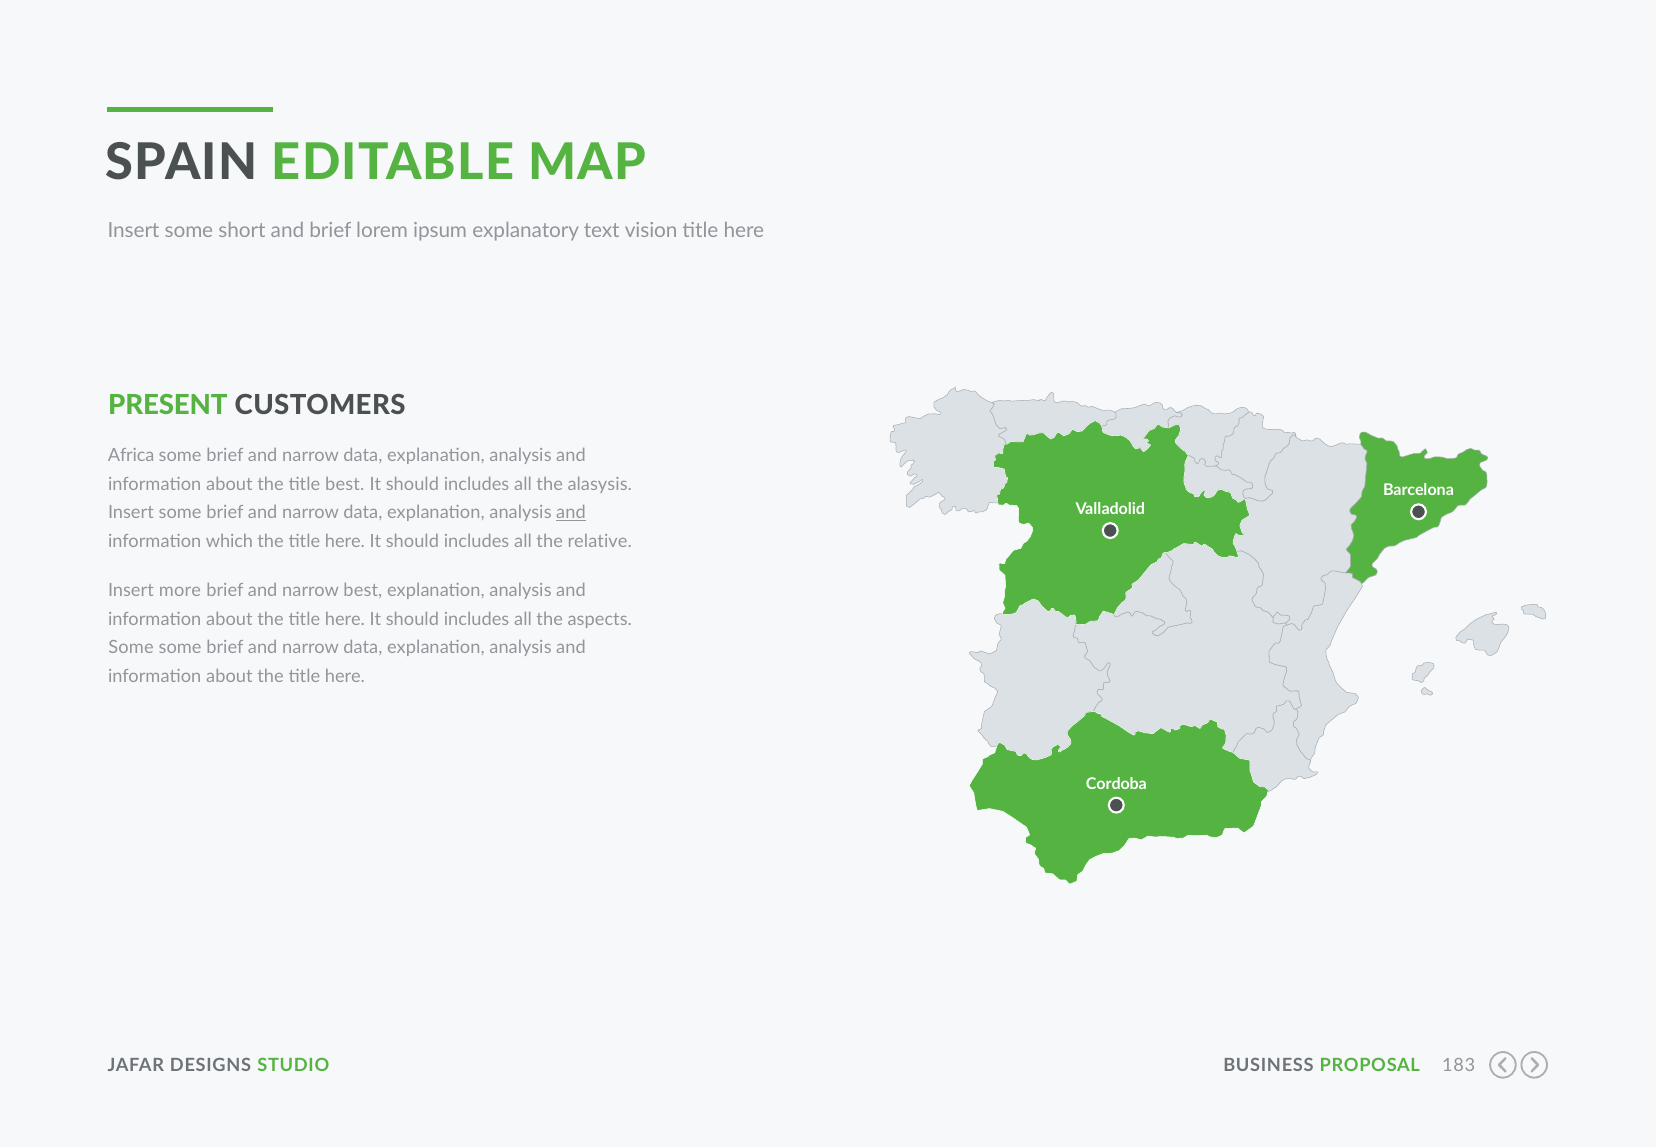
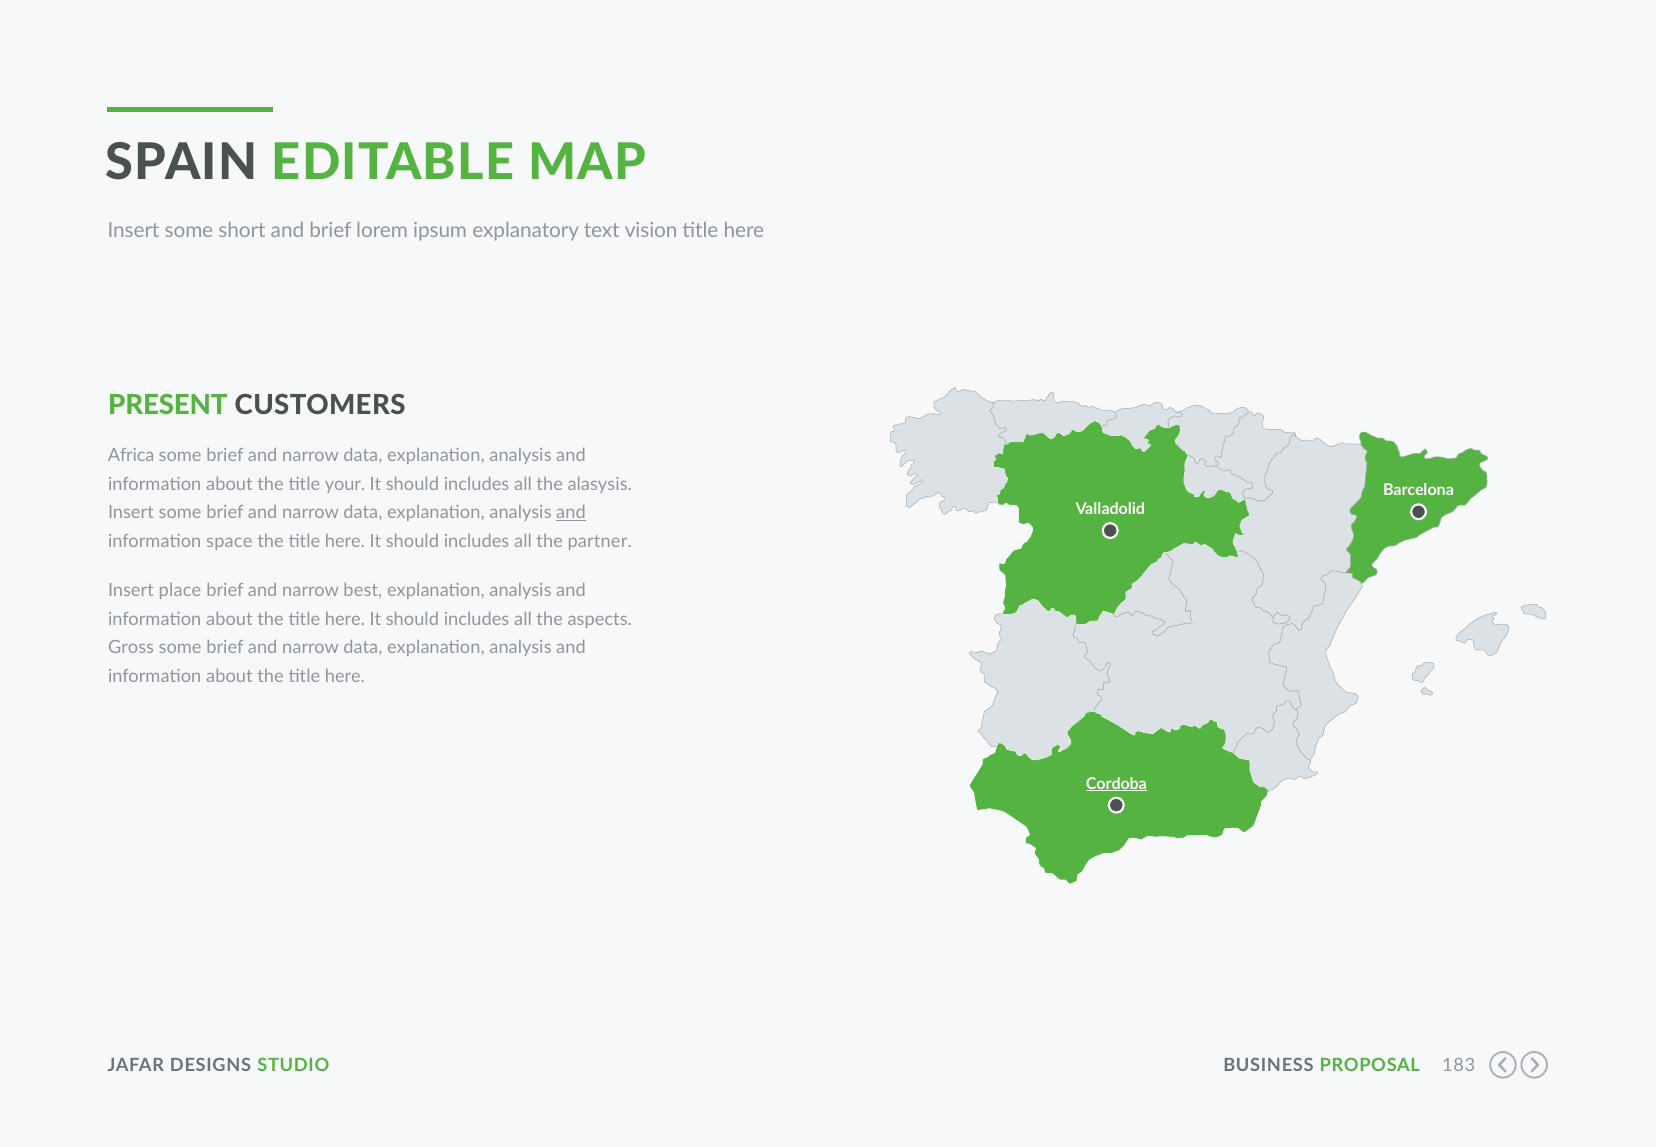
title best: best -> your
which: which -> space
relative: relative -> partner
more: more -> place
Some at (131, 647): Some -> Gross
Cordoba underline: none -> present
